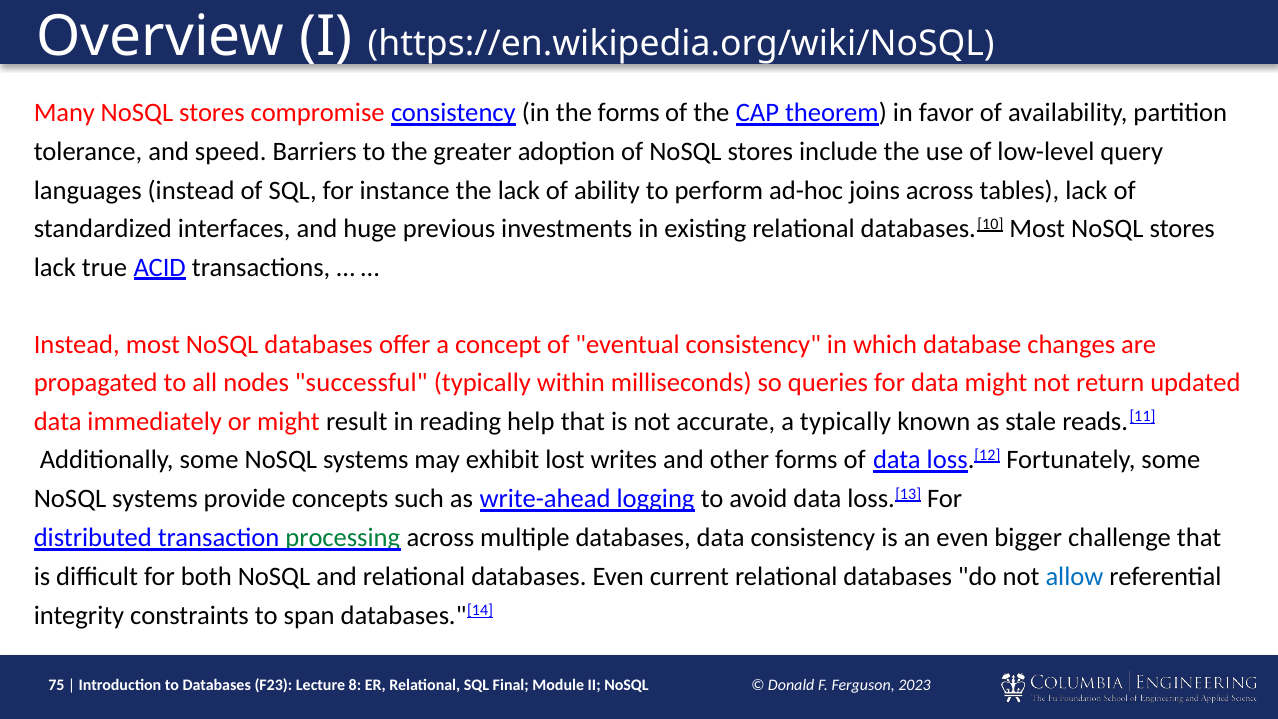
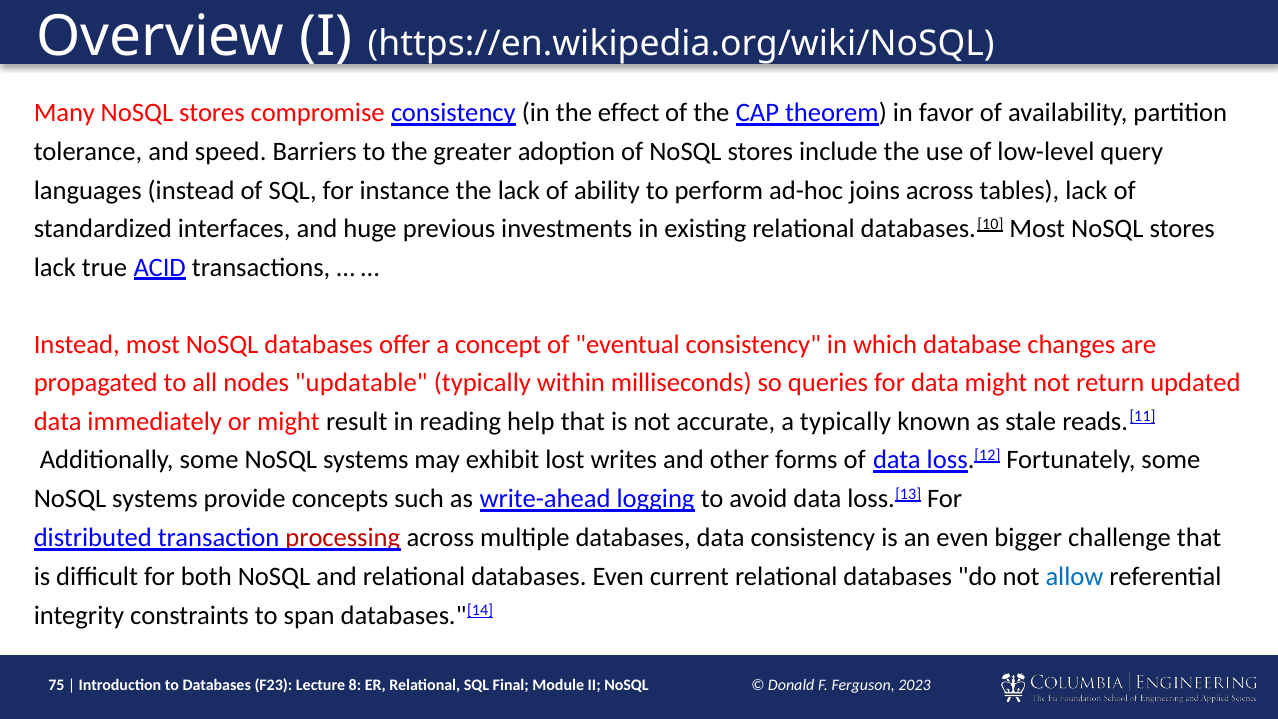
the forms: forms -> effect
successful: successful -> updatable
processing colour: green -> red
